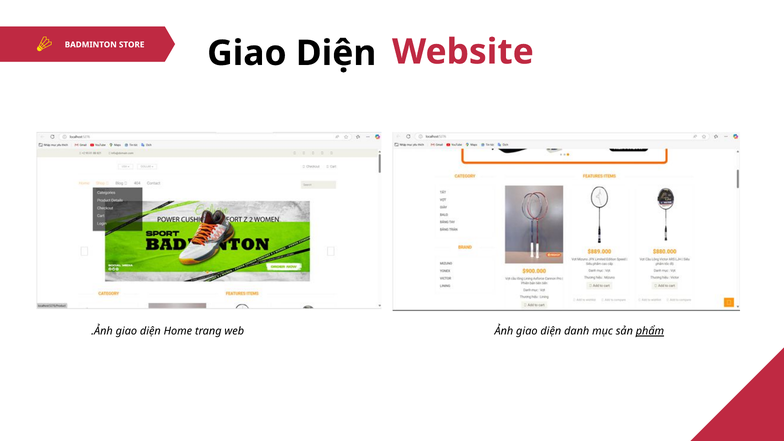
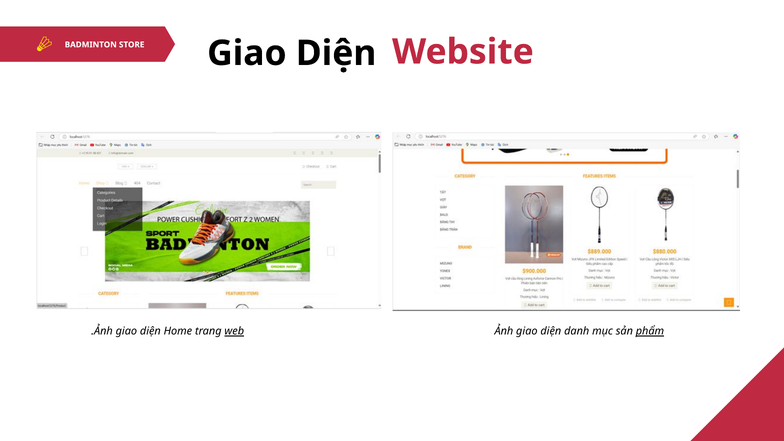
web underline: none -> present
